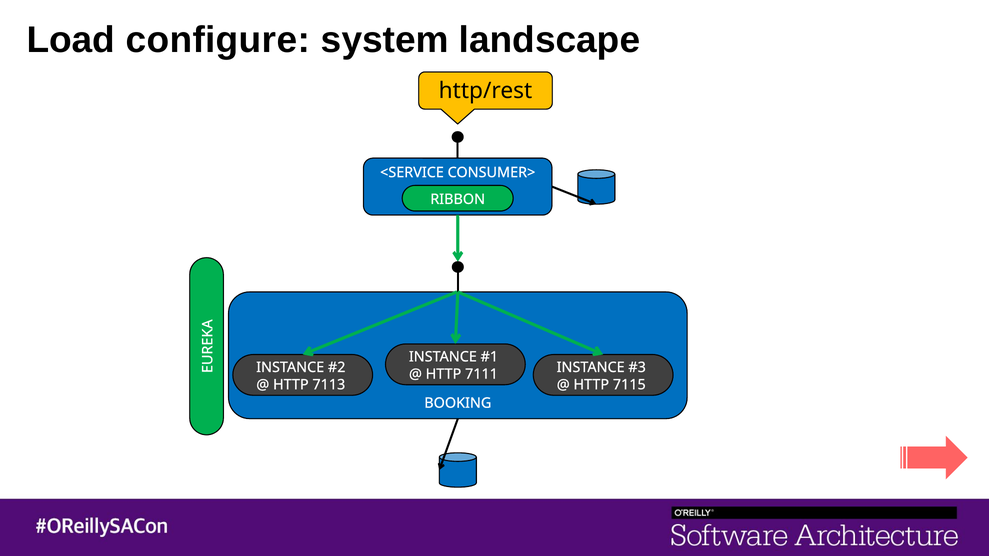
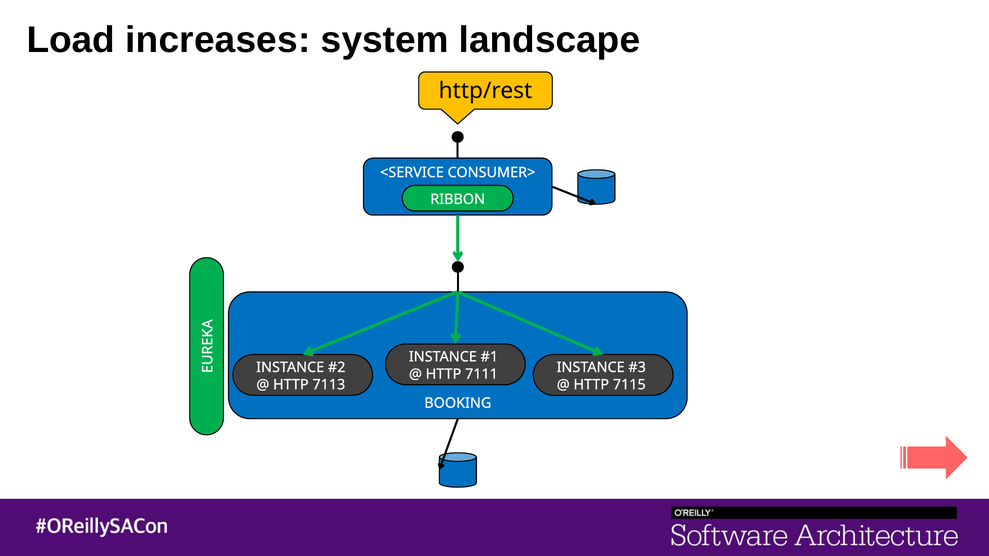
configure: configure -> increases
